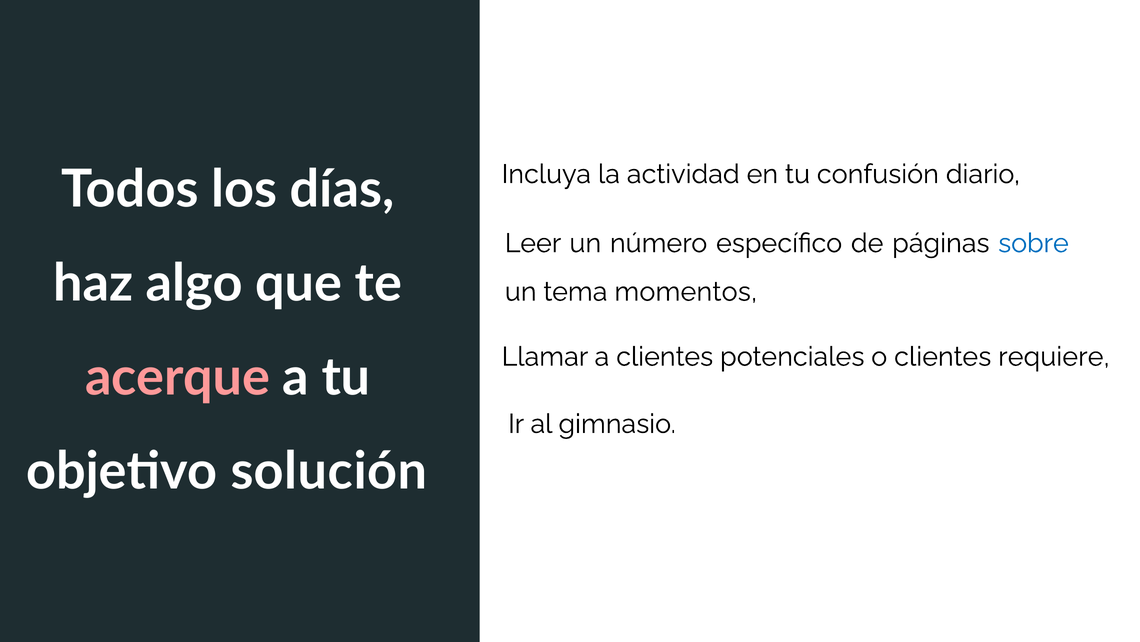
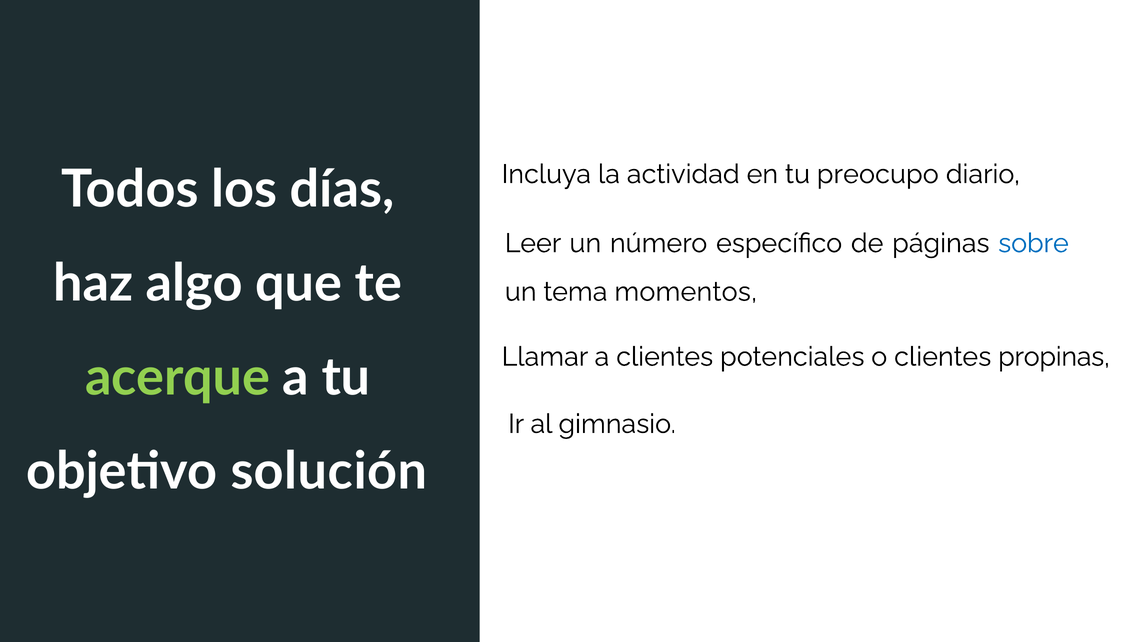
confusión: confusión -> preocupo
requiere: requiere -> propinas
acerque colour: pink -> light green
